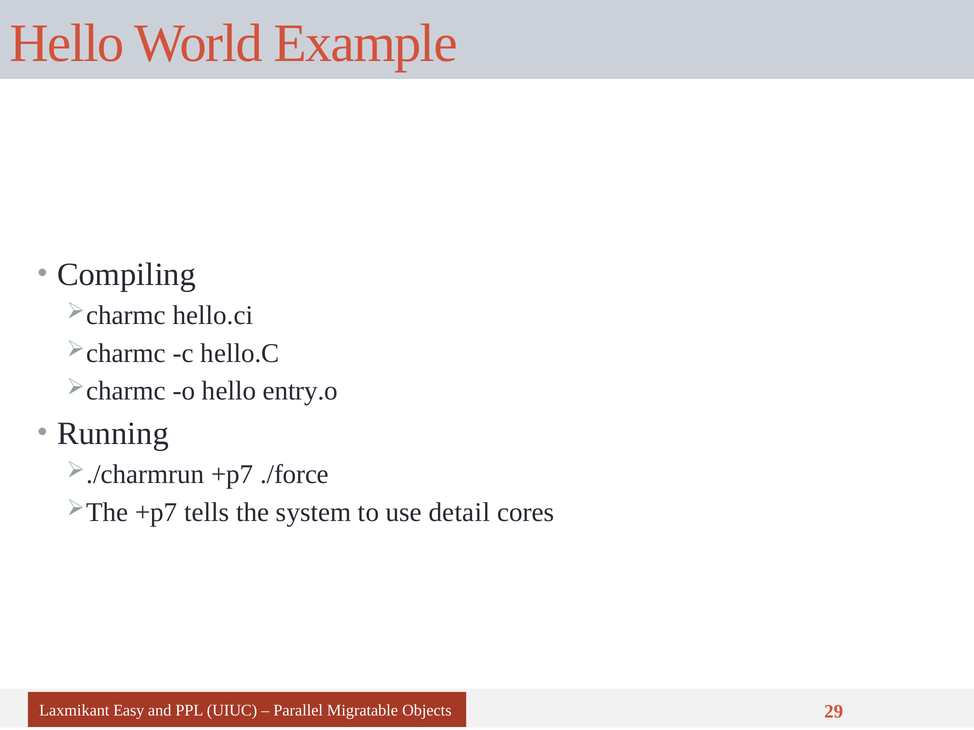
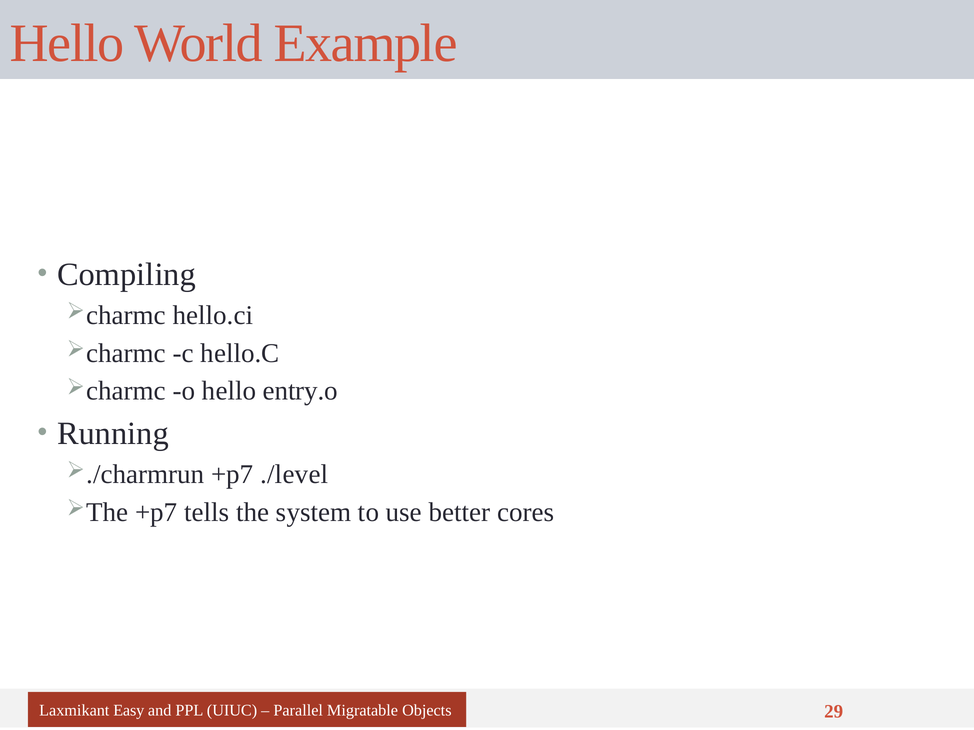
./force: ./force -> ./level
detail: detail -> better
